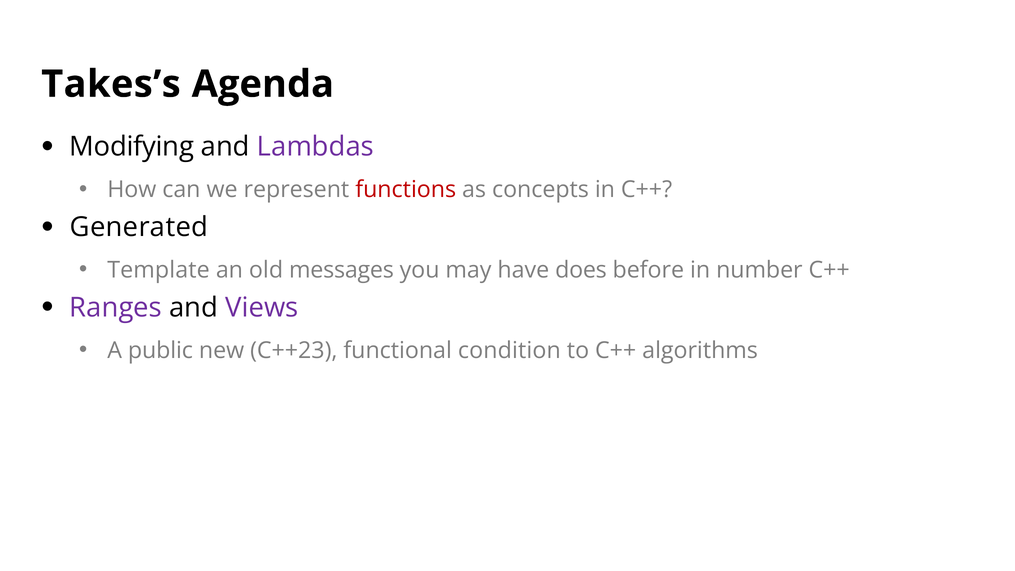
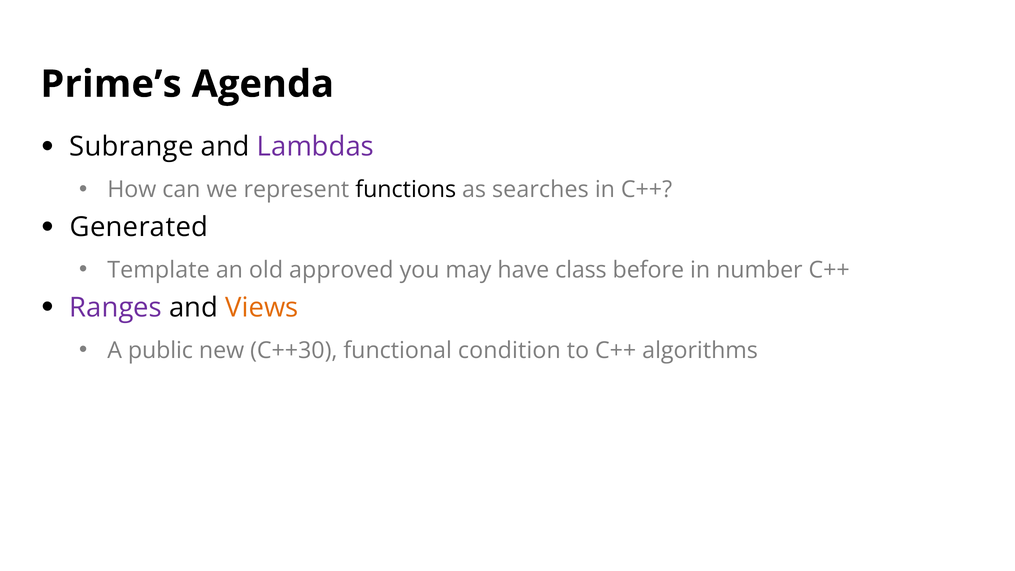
Takes’s: Takes’s -> Prime’s
Modifying: Modifying -> Subrange
functions colour: red -> black
concepts: concepts -> searches
messages: messages -> approved
does: does -> class
Views colour: purple -> orange
C++23: C++23 -> C++30
